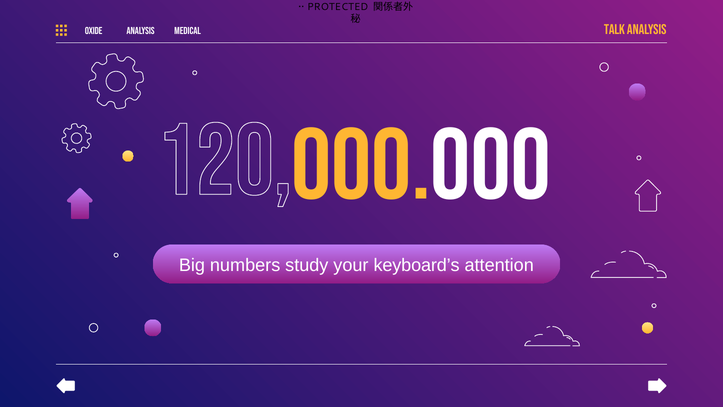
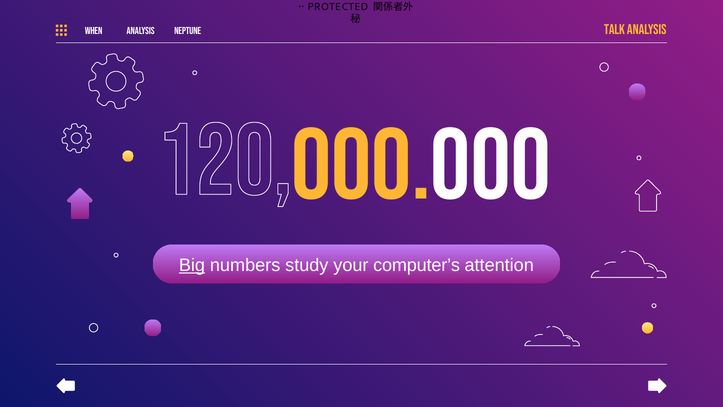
OXIDE: OXIDE -> WHEN
MEDICAL: MEDICAL -> NEPTUNE
Big underline: none -> present
keyboard’s: keyboard’s -> computer’s
